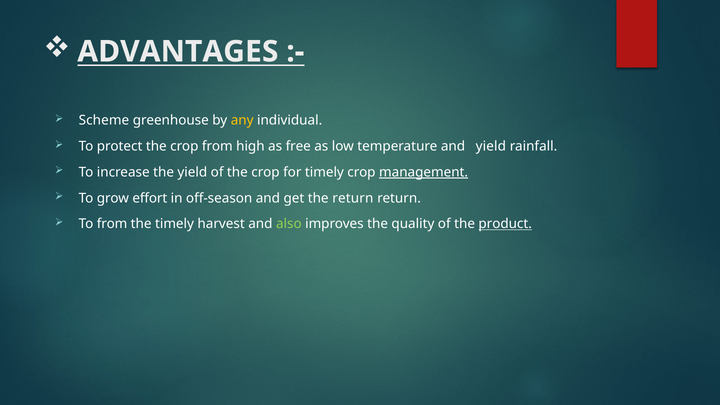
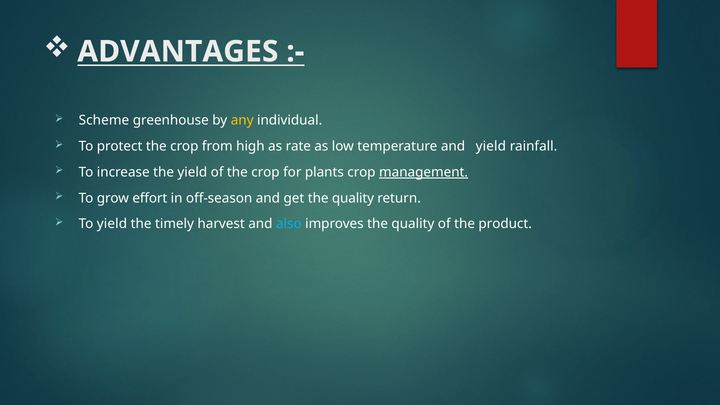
free: free -> rate
for timely: timely -> plants
get the return: return -> quality
To from: from -> yield
also colour: light green -> light blue
product underline: present -> none
